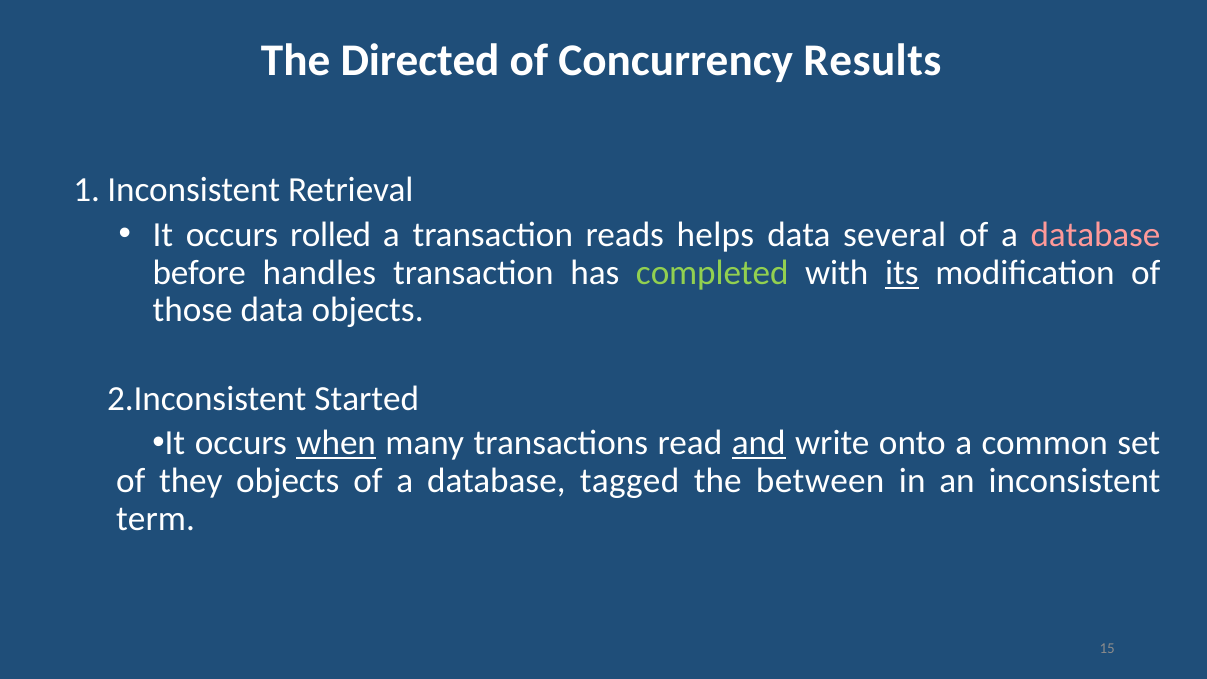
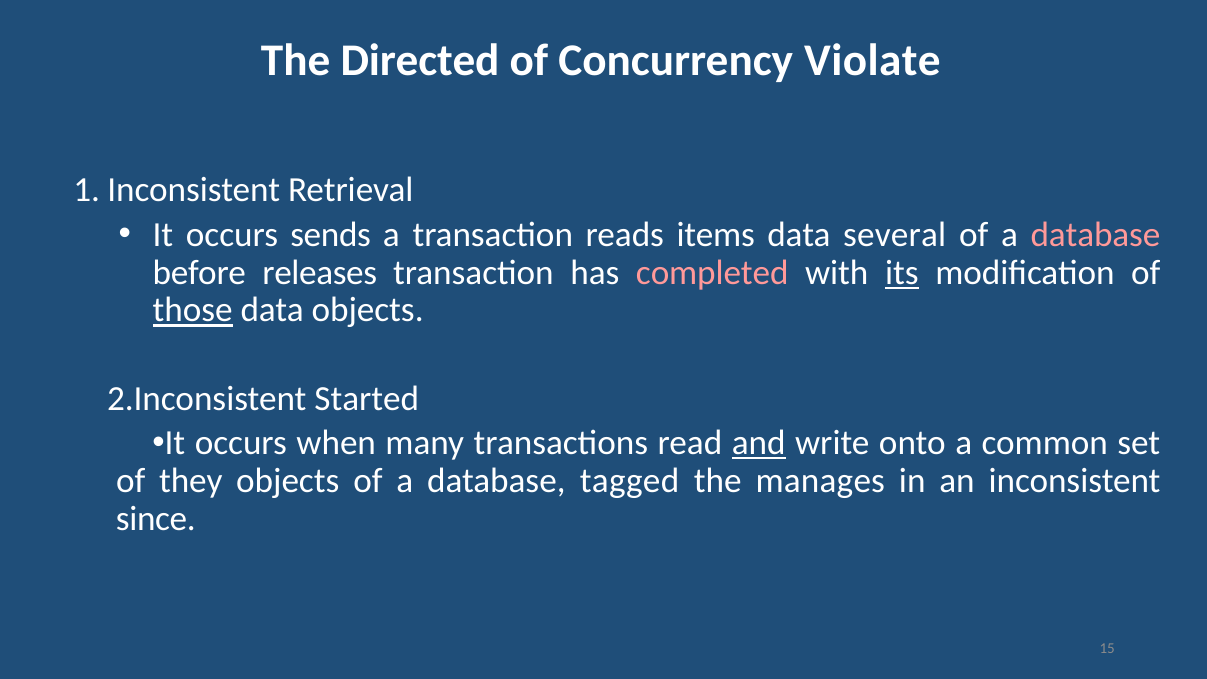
Results: Results -> Violate
rolled: rolled -> sends
helps: helps -> items
handles: handles -> releases
completed colour: light green -> pink
those underline: none -> present
when underline: present -> none
between: between -> manages
term: term -> since
